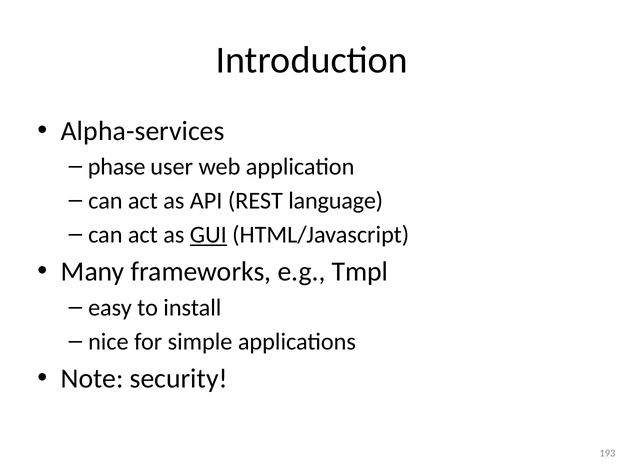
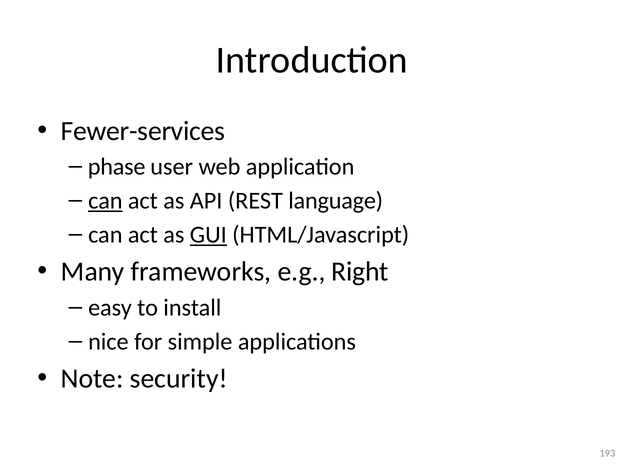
Alpha-services: Alpha-services -> Fewer-services
can at (105, 201) underline: none -> present
Tmpl: Tmpl -> Right
